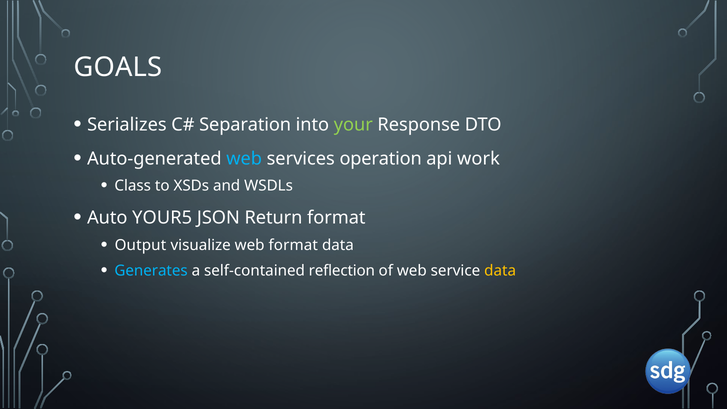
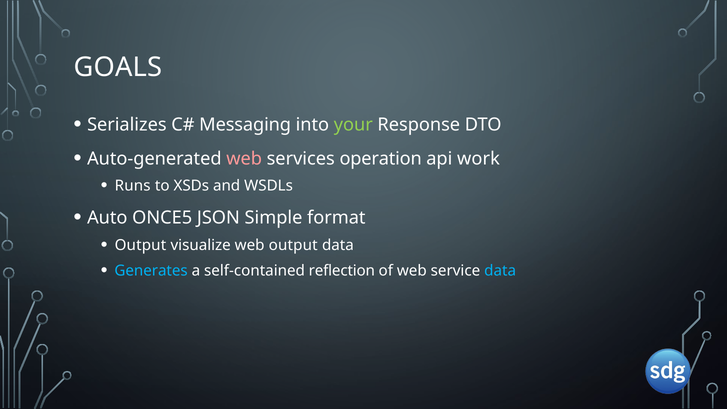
Separation: Separation -> Messaging
web at (244, 159) colour: light blue -> pink
Class: Class -> Runs
YOUR5: YOUR5 -> ONCE5
Return: Return -> Simple
web format: format -> output
data at (500, 271) colour: yellow -> light blue
